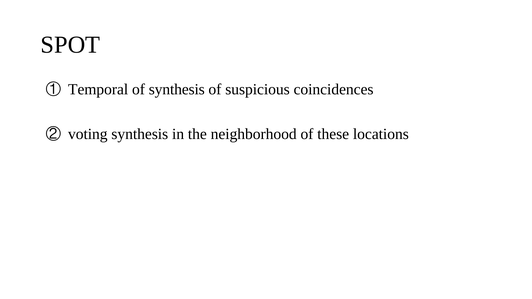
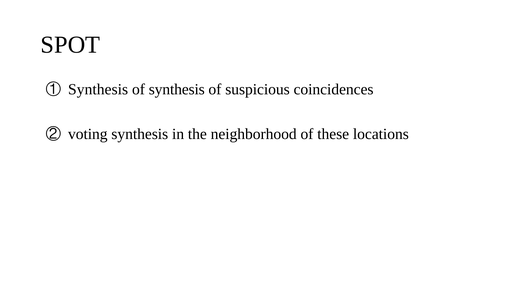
Temporal at (98, 90): Temporal -> Synthesis
